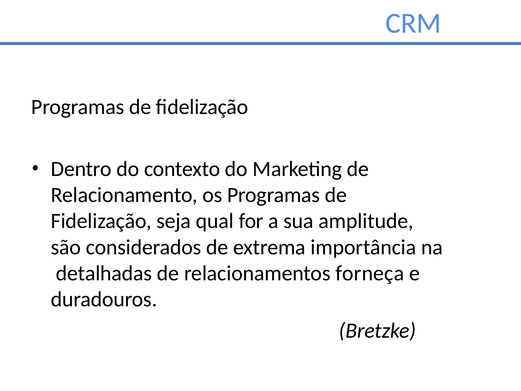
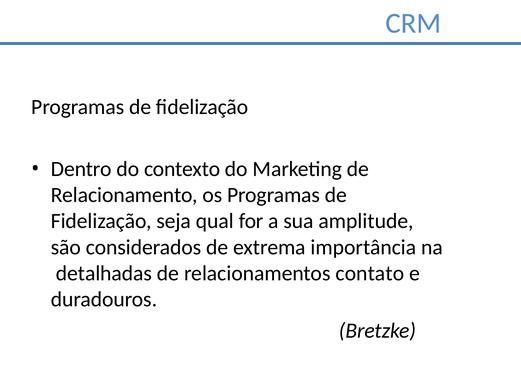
forneça: forneça -> contato
